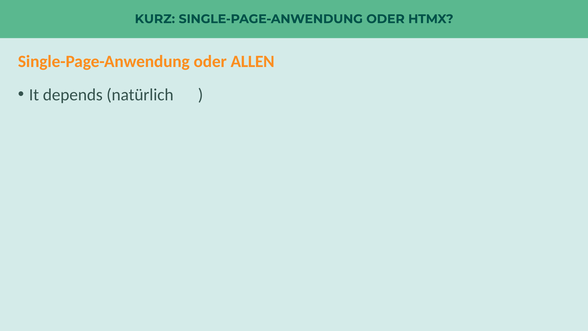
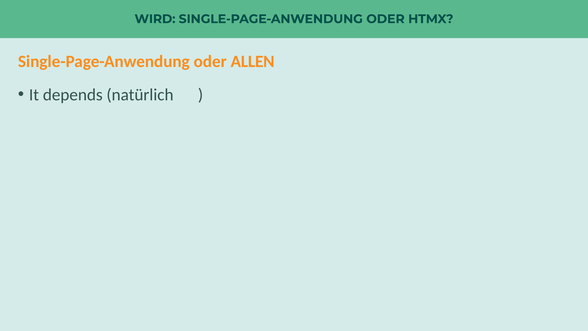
KURZ: KURZ -> WIRD
